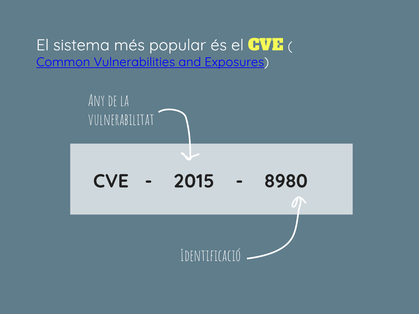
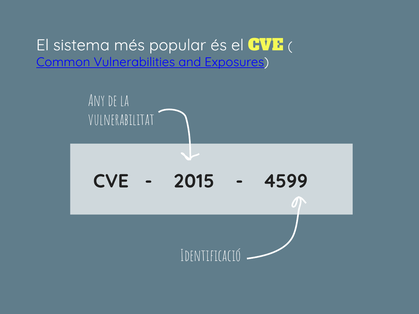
8980: 8980 -> 4599
